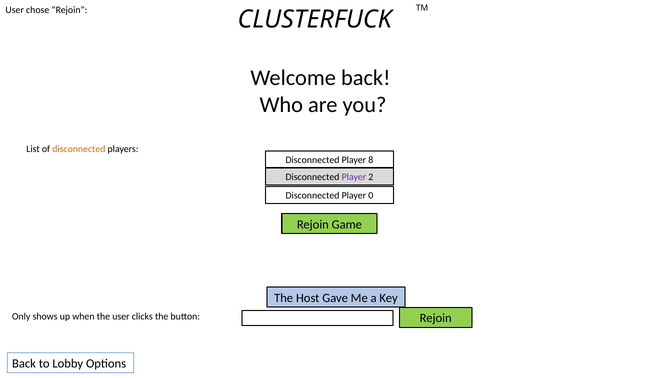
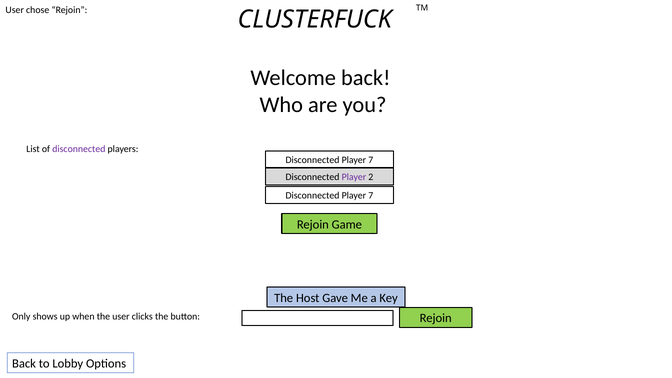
disconnected at (79, 149) colour: orange -> purple
8 at (371, 160): 8 -> 7
0 at (371, 196): 0 -> 7
